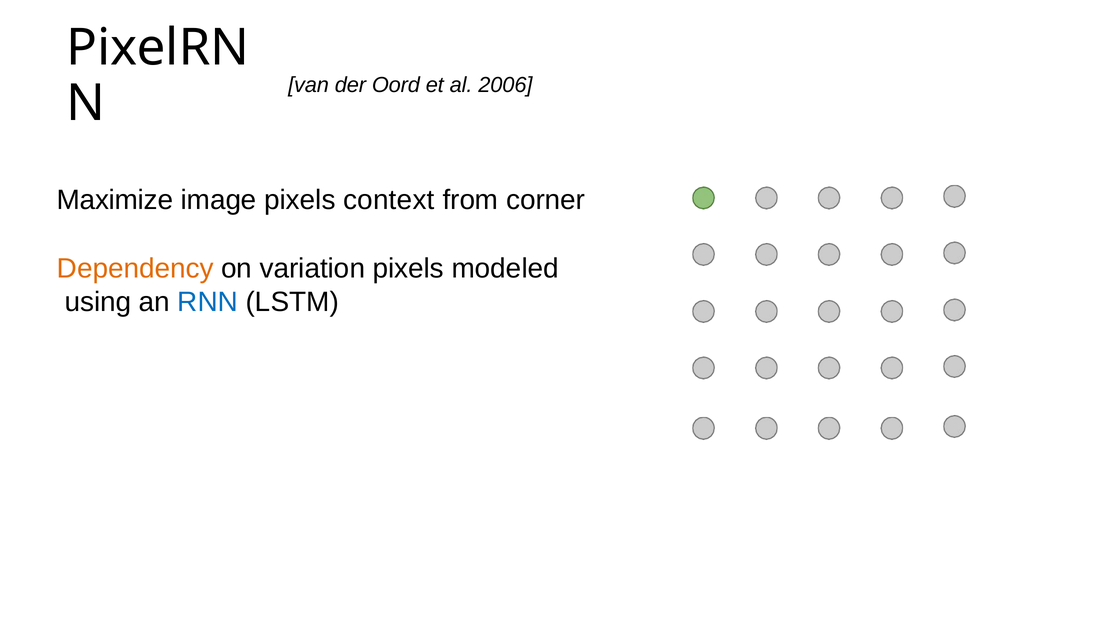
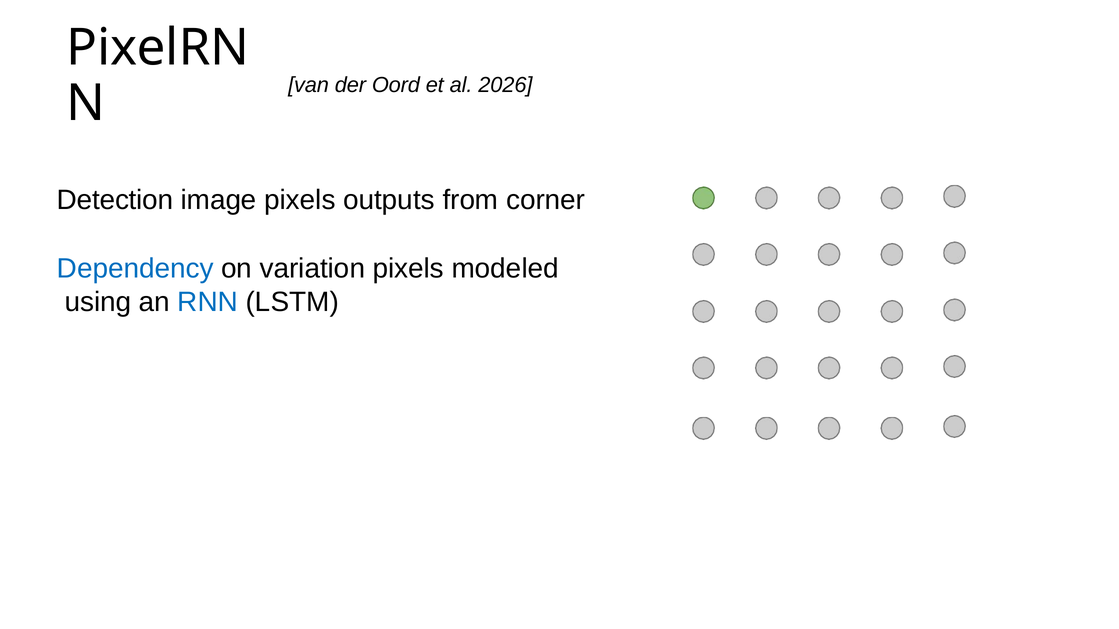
2006: 2006 -> 2026
Maximize: Maximize -> Detection
context: context -> outputs
Dependency colour: orange -> blue
